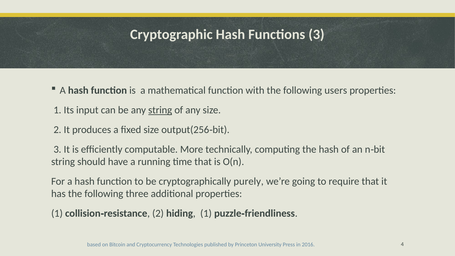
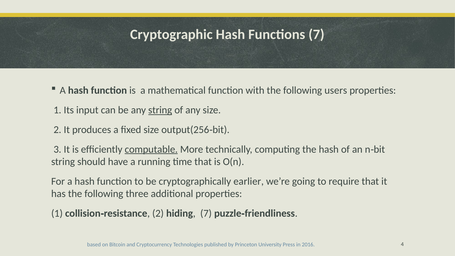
Functions 3: 3 -> 7
computable underline: none -> present
purely: purely -> earlier
hiding 1: 1 -> 7
